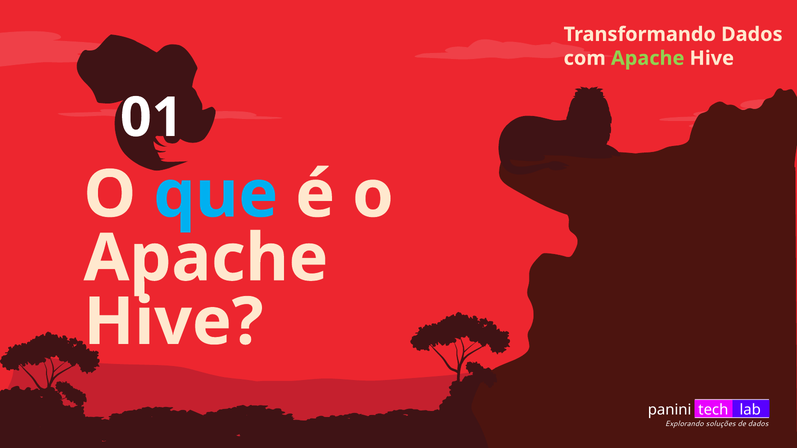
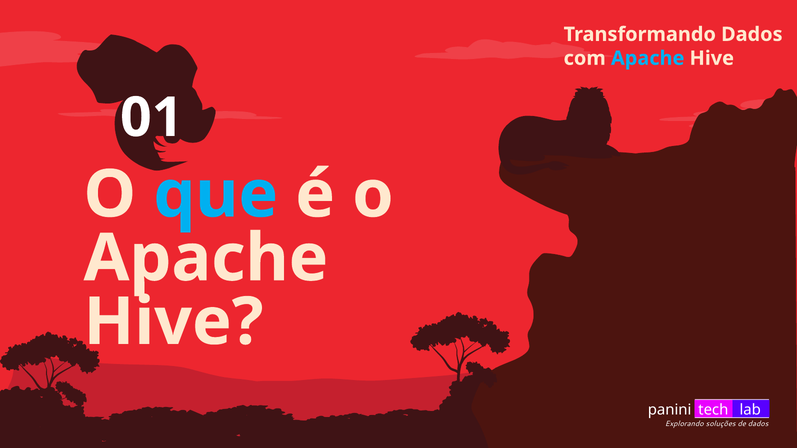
Apache at (648, 58) colour: light green -> light blue
